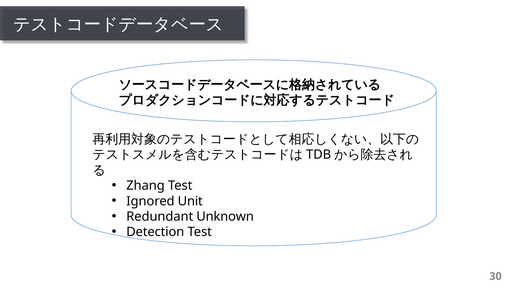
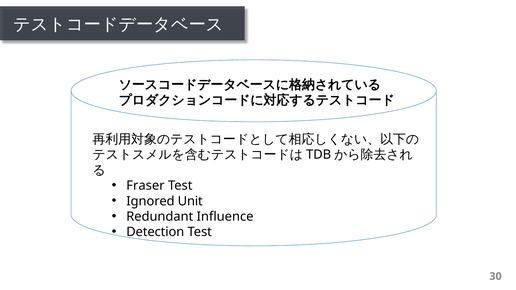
Zhang: Zhang -> Fraser
Unknown: Unknown -> Inﬂuence
